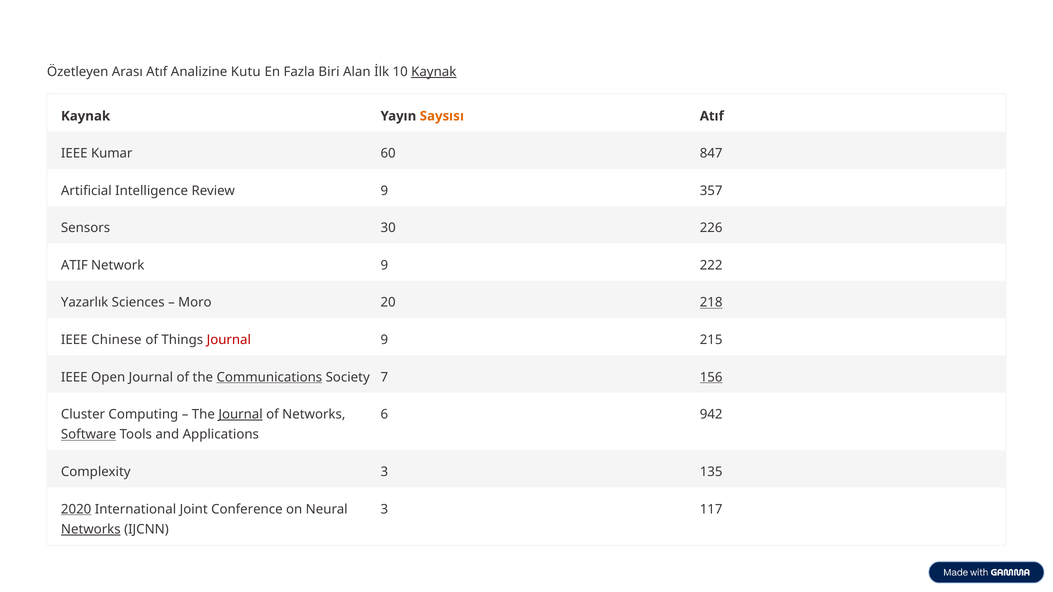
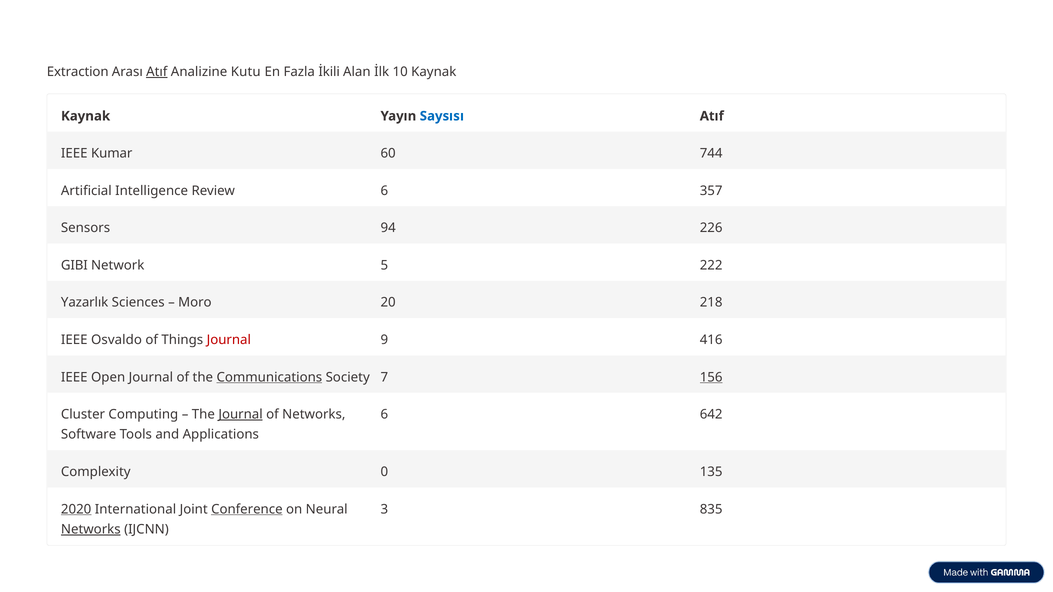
Özetleyen: Özetleyen -> Extraction
Atıf at (157, 72) underline: none -> present
Biri: Biri -> İkili
Kaynak at (434, 72) underline: present -> none
Saysısı colour: orange -> blue
847: 847 -> 744
Review 9: 9 -> 6
30: 30 -> 94
ATIF: ATIF -> GIBI
Network 9: 9 -> 5
218 underline: present -> none
Chinese: Chinese -> Osvaldo
215: 215 -> 416
942: 942 -> 642
Software underline: present -> none
Complexity 3: 3 -> 0
Conference underline: none -> present
117: 117 -> 835
